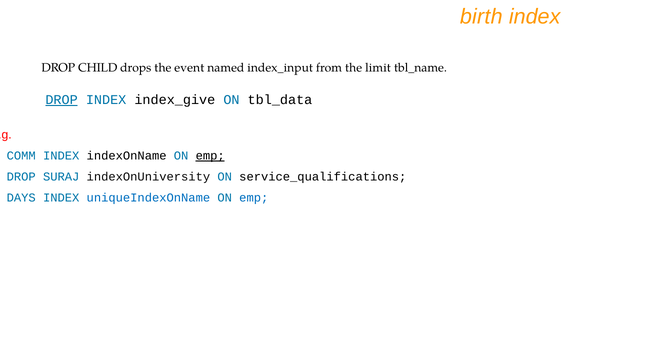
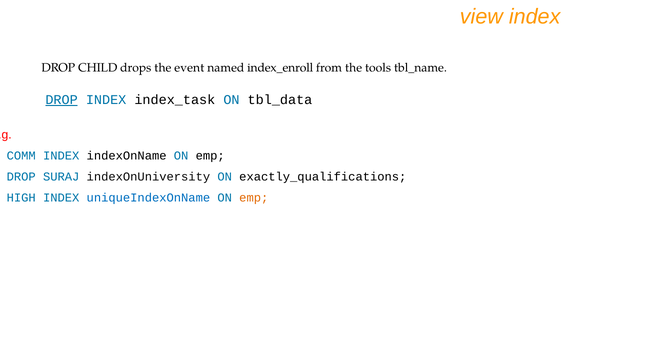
birth: birth -> view
index_input: index_input -> index_enroll
limit: limit -> tools
index_give: index_give -> index_task
emp at (210, 156) underline: present -> none
service_qualifications: service_qualifications -> exactly_qualifications
DAYS: DAYS -> HIGH
emp at (254, 198) colour: blue -> orange
